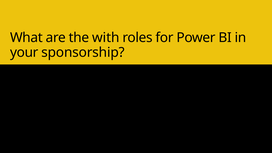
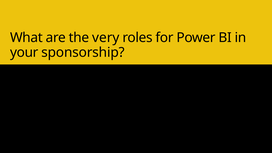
with: with -> very
